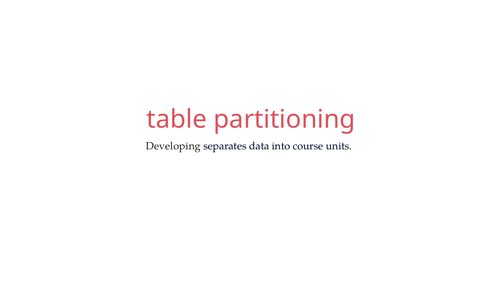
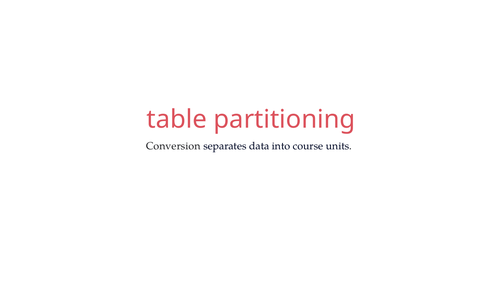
Developing: Developing -> Conversion
